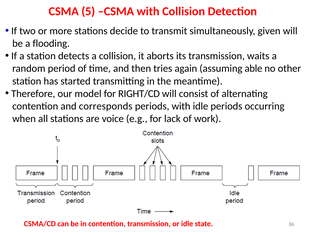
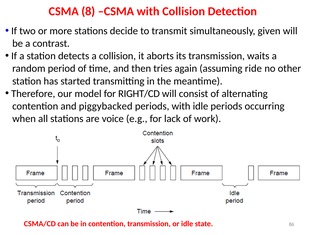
5: 5 -> 8
flooding: flooding -> contrast
able: able -> ride
corresponds: corresponds -> piggybacked
